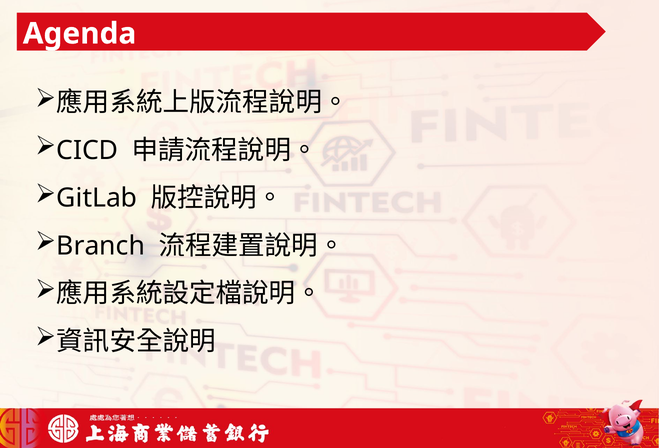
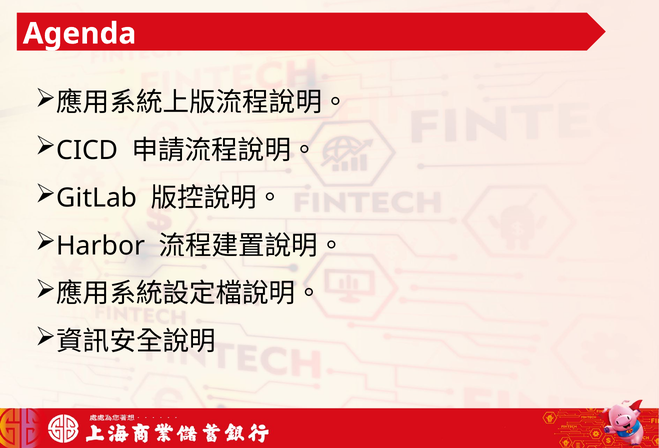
Branch: Branch -> Harbor
